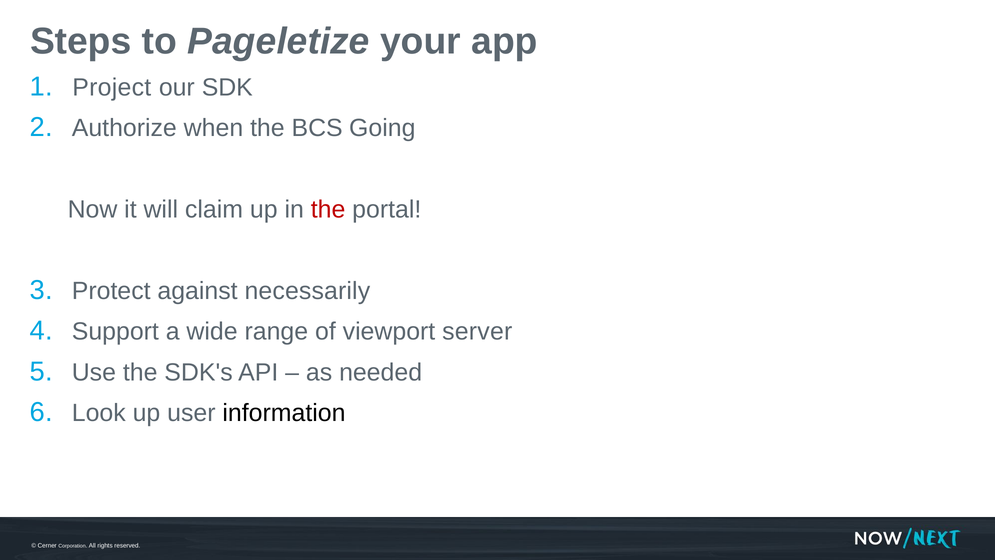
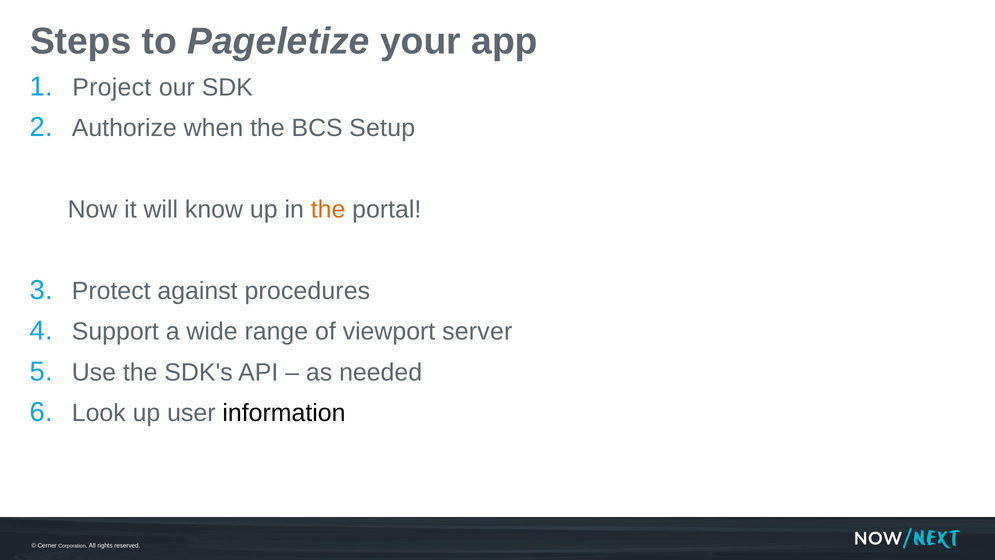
Going: Going -> Setup
claim: claim -> know
the at (328, 210) colour: red -> orange
necessarily: necessarily -> procedures
